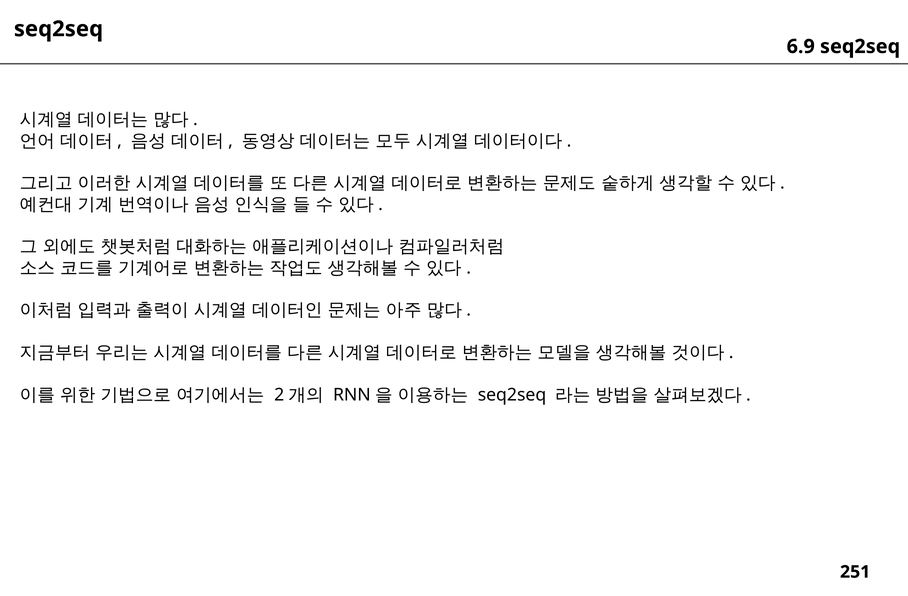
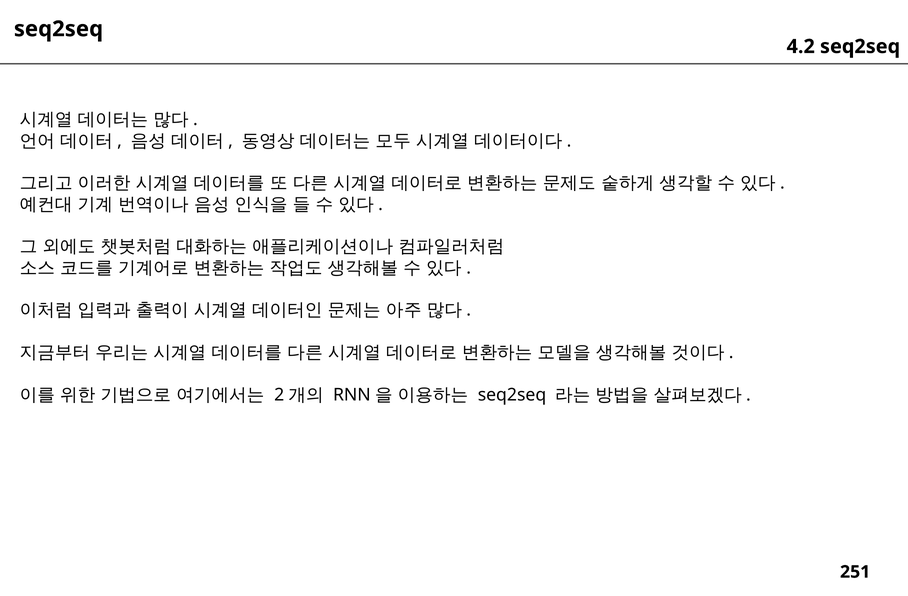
6.9: 6.9 -> 4.2
